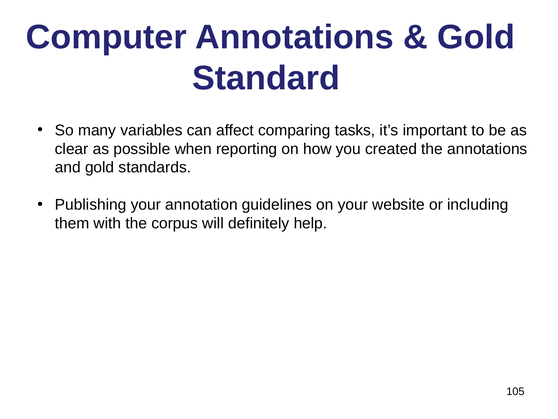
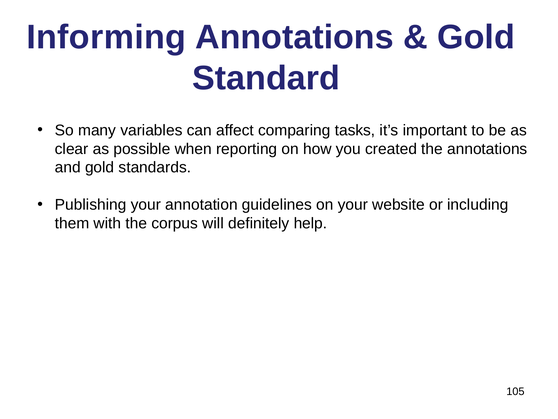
Computer: Computer -> Informing
